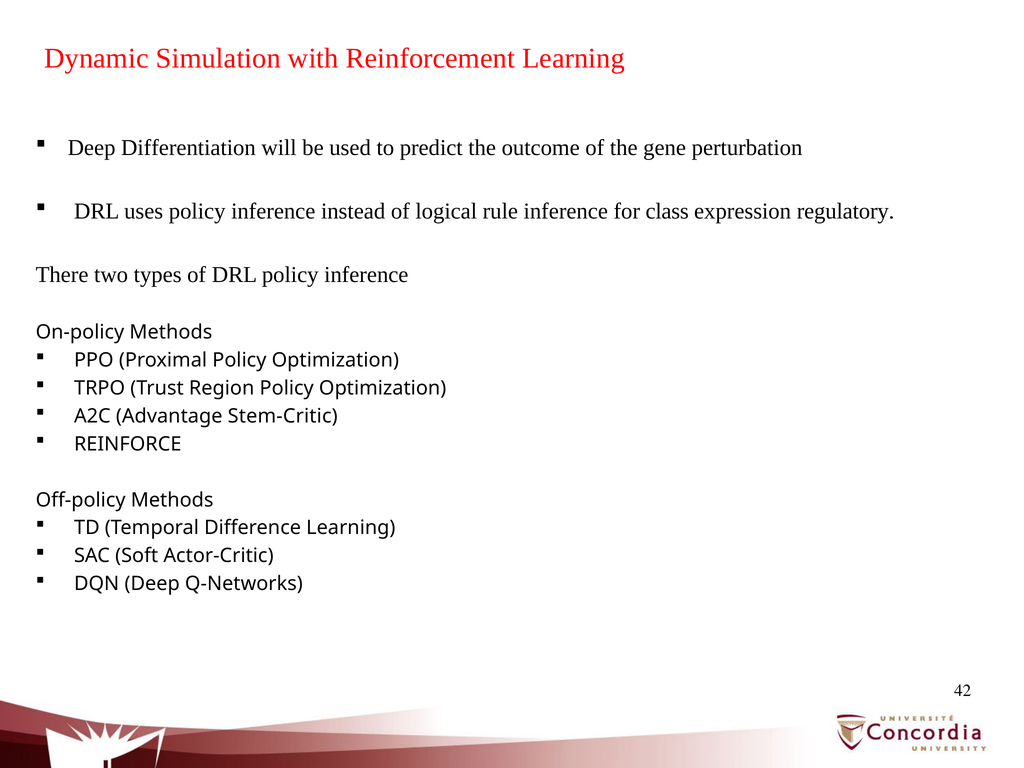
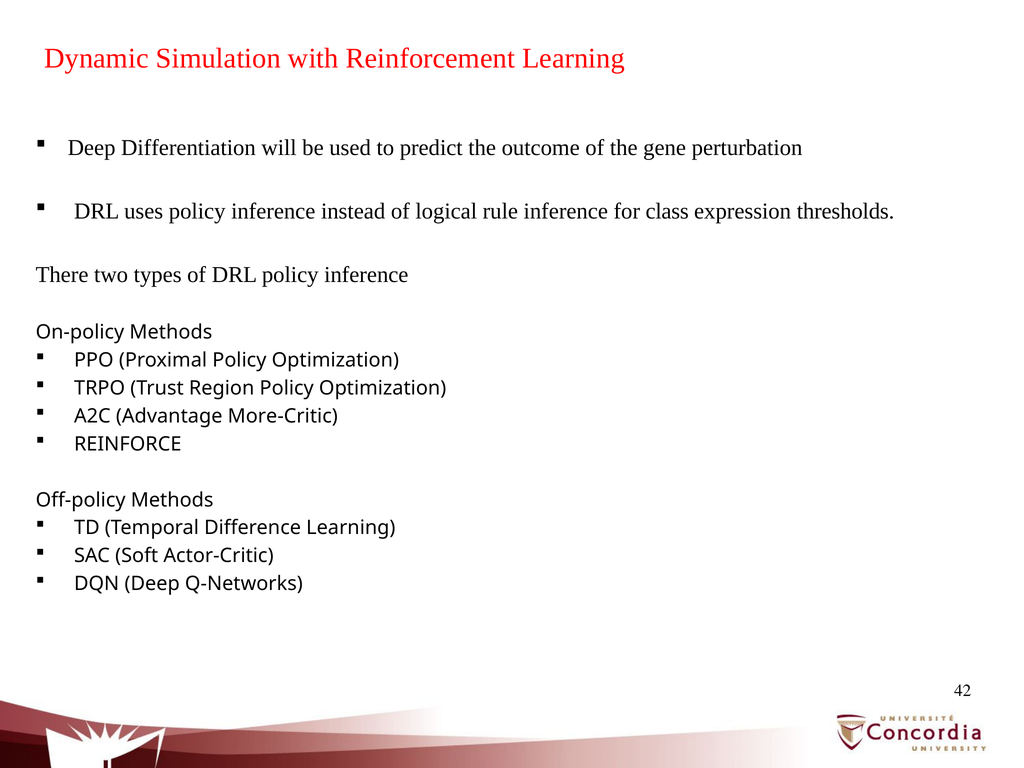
regulatory: regulatory -> thresholds
Stem-Critic: Stem-Critic -> More-Critic
